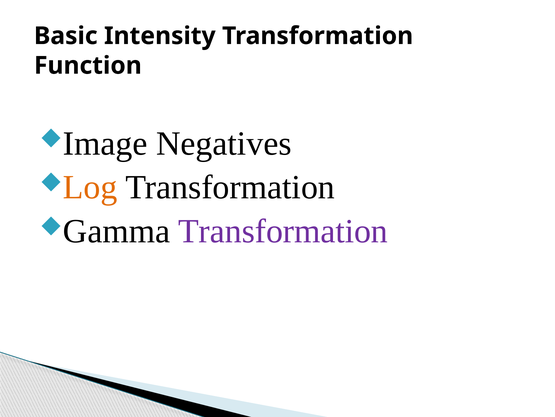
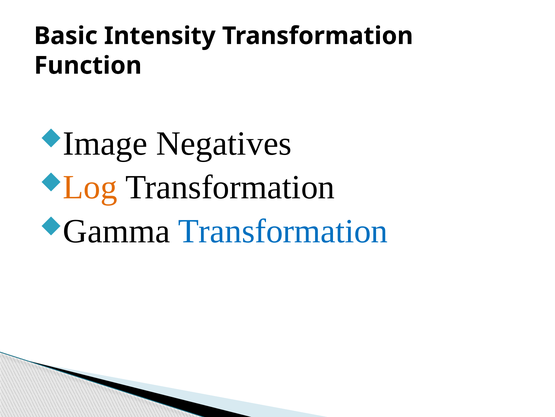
Transformation at (283, 231) colour: purple -> blue
